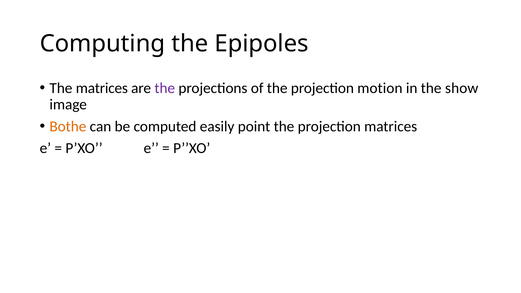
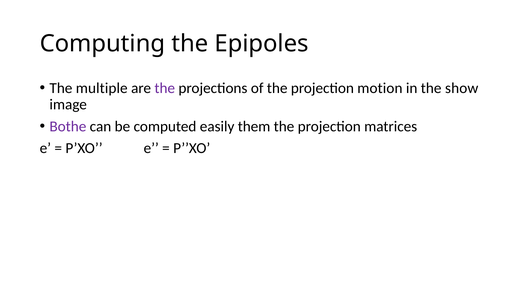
The matrices: matrices -> multiple
Bothe colour: orange -> purple
point: point -> them
